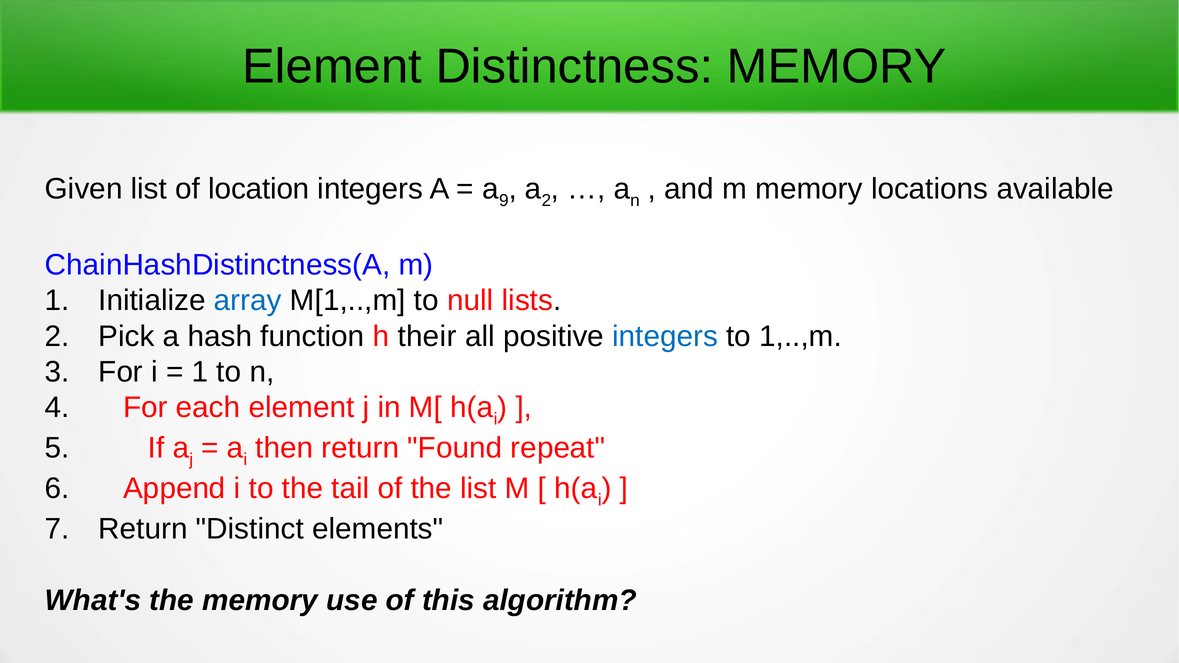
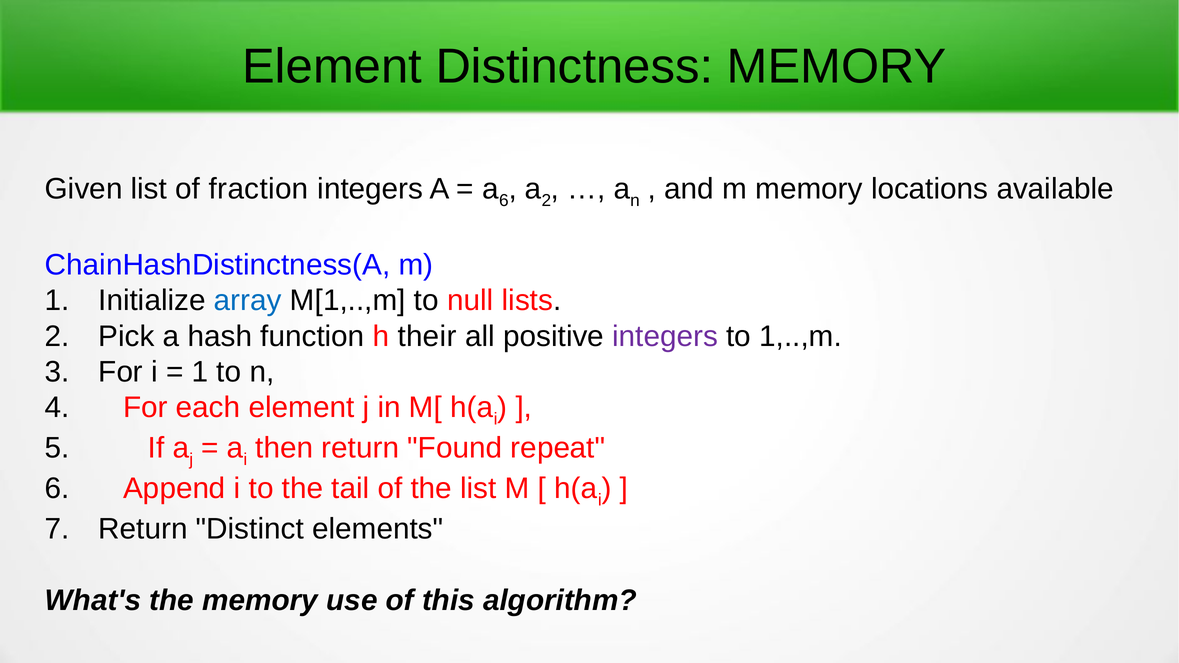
location: location -> fraction
a 9: 9 -> 6
integers at (665, 336) colour: blue -> purple
